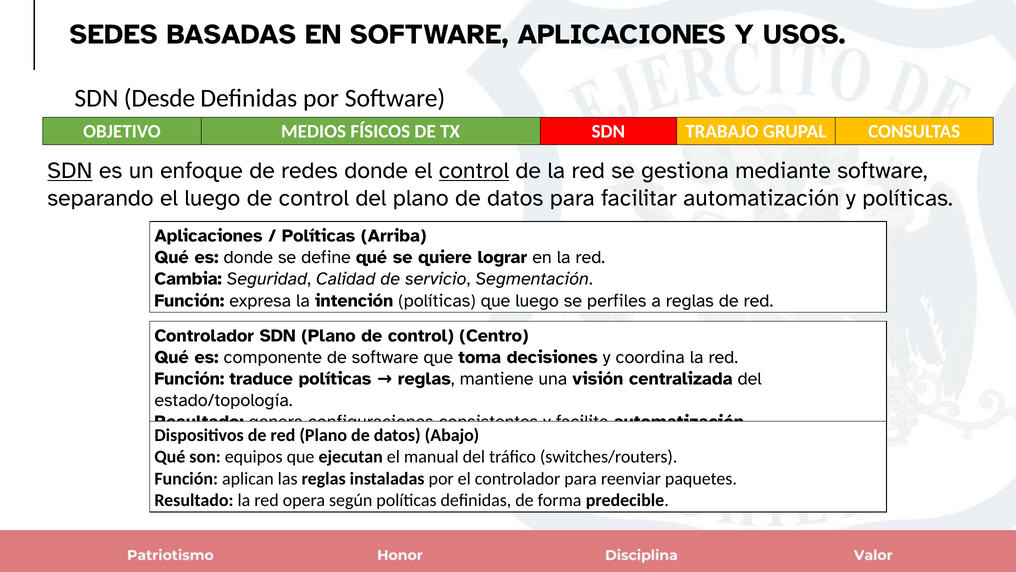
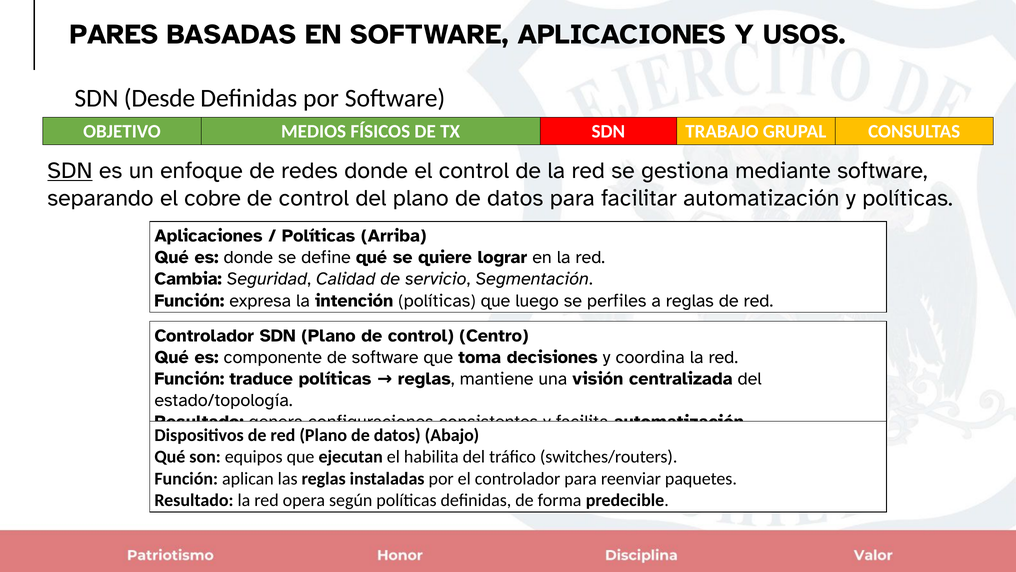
SEDES: SEDES -> PARES
control at (474, 170) underline: present -> none
el luego: luego -> cobre
manual: manual -> habilita
